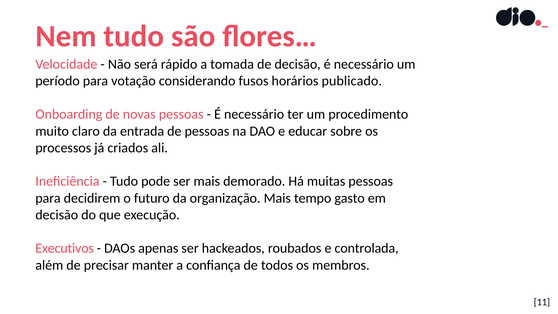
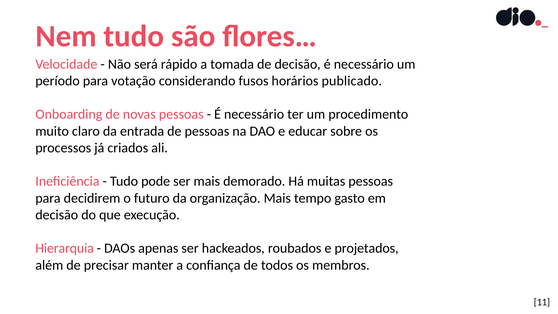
Executivos: Executivos -> Hierarquia
controlada: controlada -> projetados
